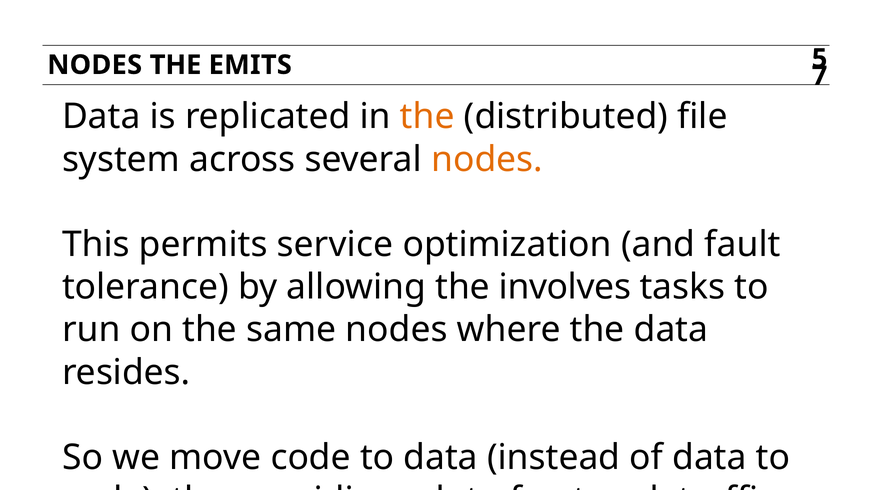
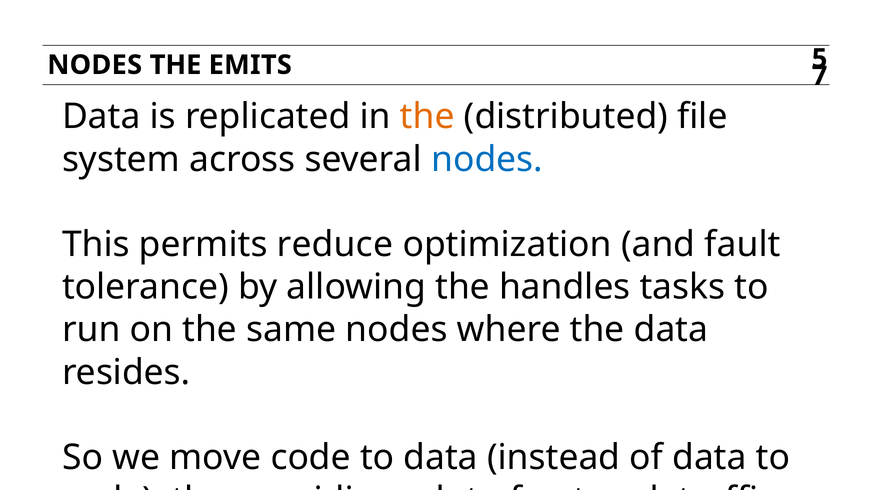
nodes at (487, 159) colour: orange -> blue
service: service -> reduce
involves: involves -> handles
